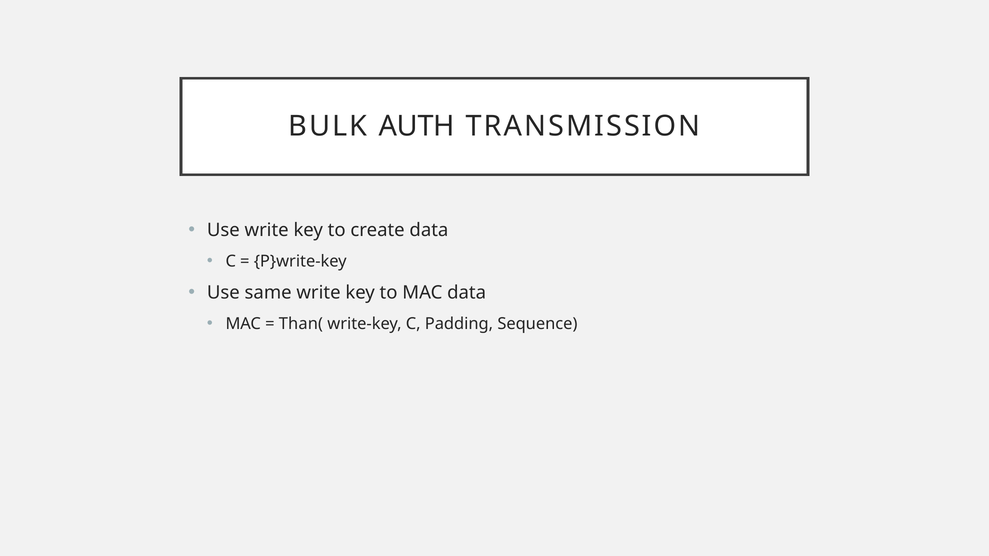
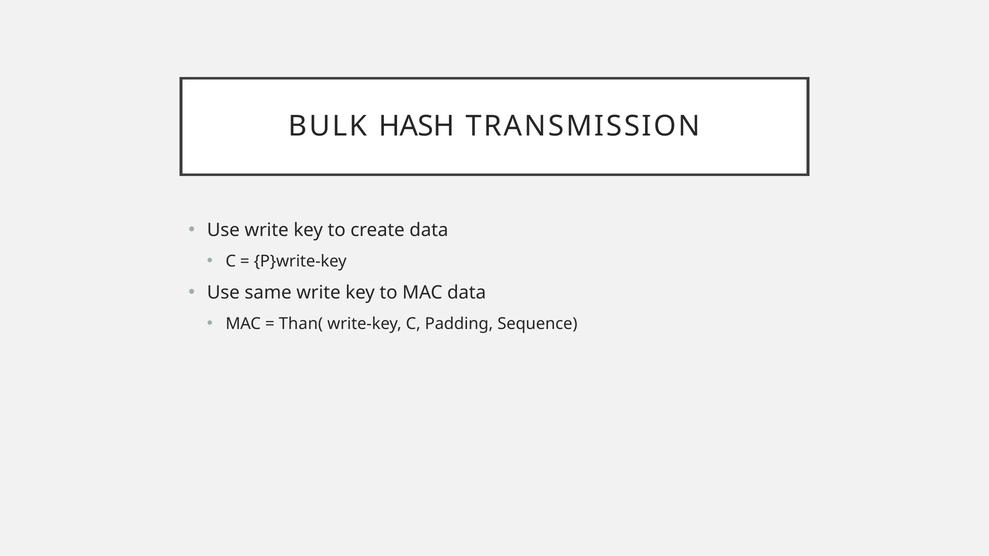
AUTH: AUTH -> HASH
